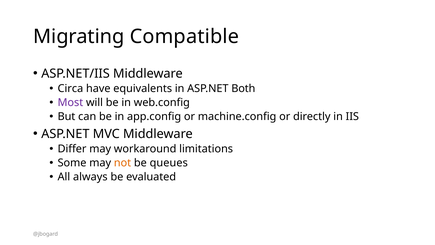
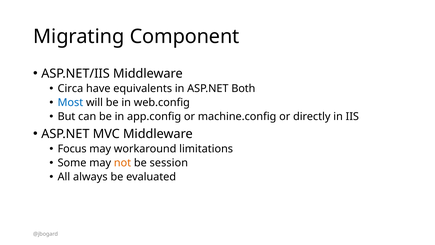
Compatible: Compatible -> Component
Most colour: purple -> blue
Differ: Differ -> Focus
queues: queues -> session
